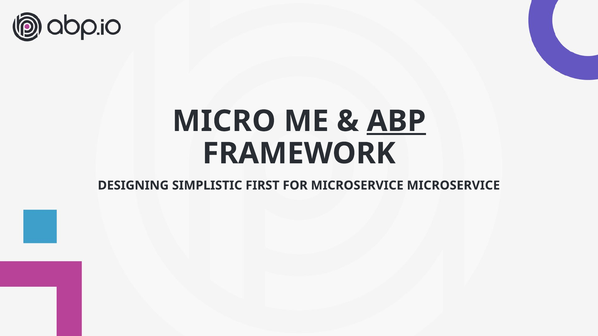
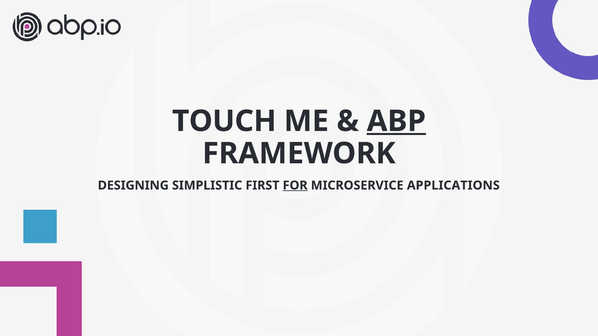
MICRO: MICRO -> TOUCH
FOR underline: none -> present
MICROSERVICE MICROSERVICE: MICROSERVICE -> APPLICATIONS
